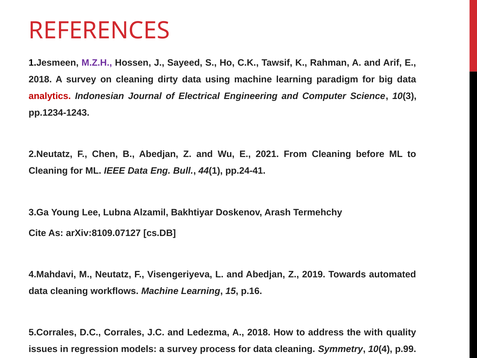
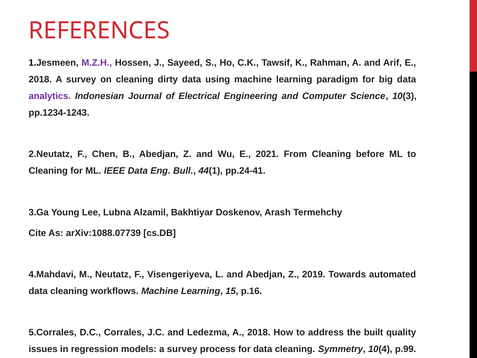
analytics colour: red -> purple
arXiv:8109.07127: arXiv:8109.07127 -> arXiv:1088.07739
with: with -> built
